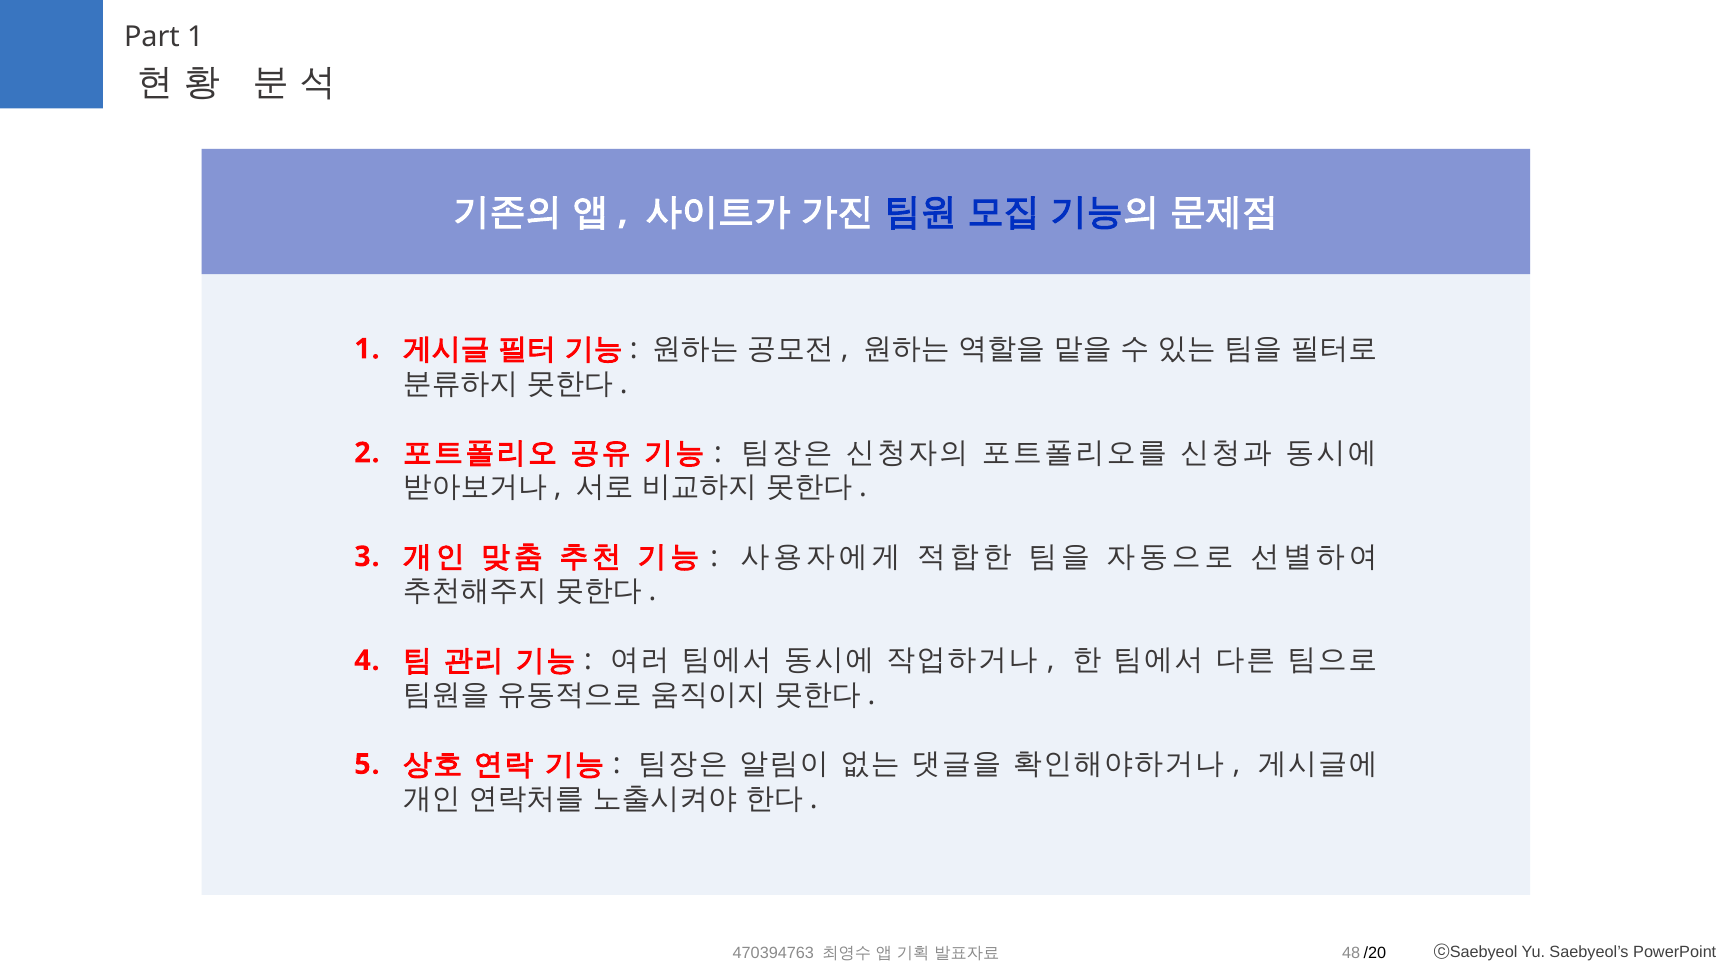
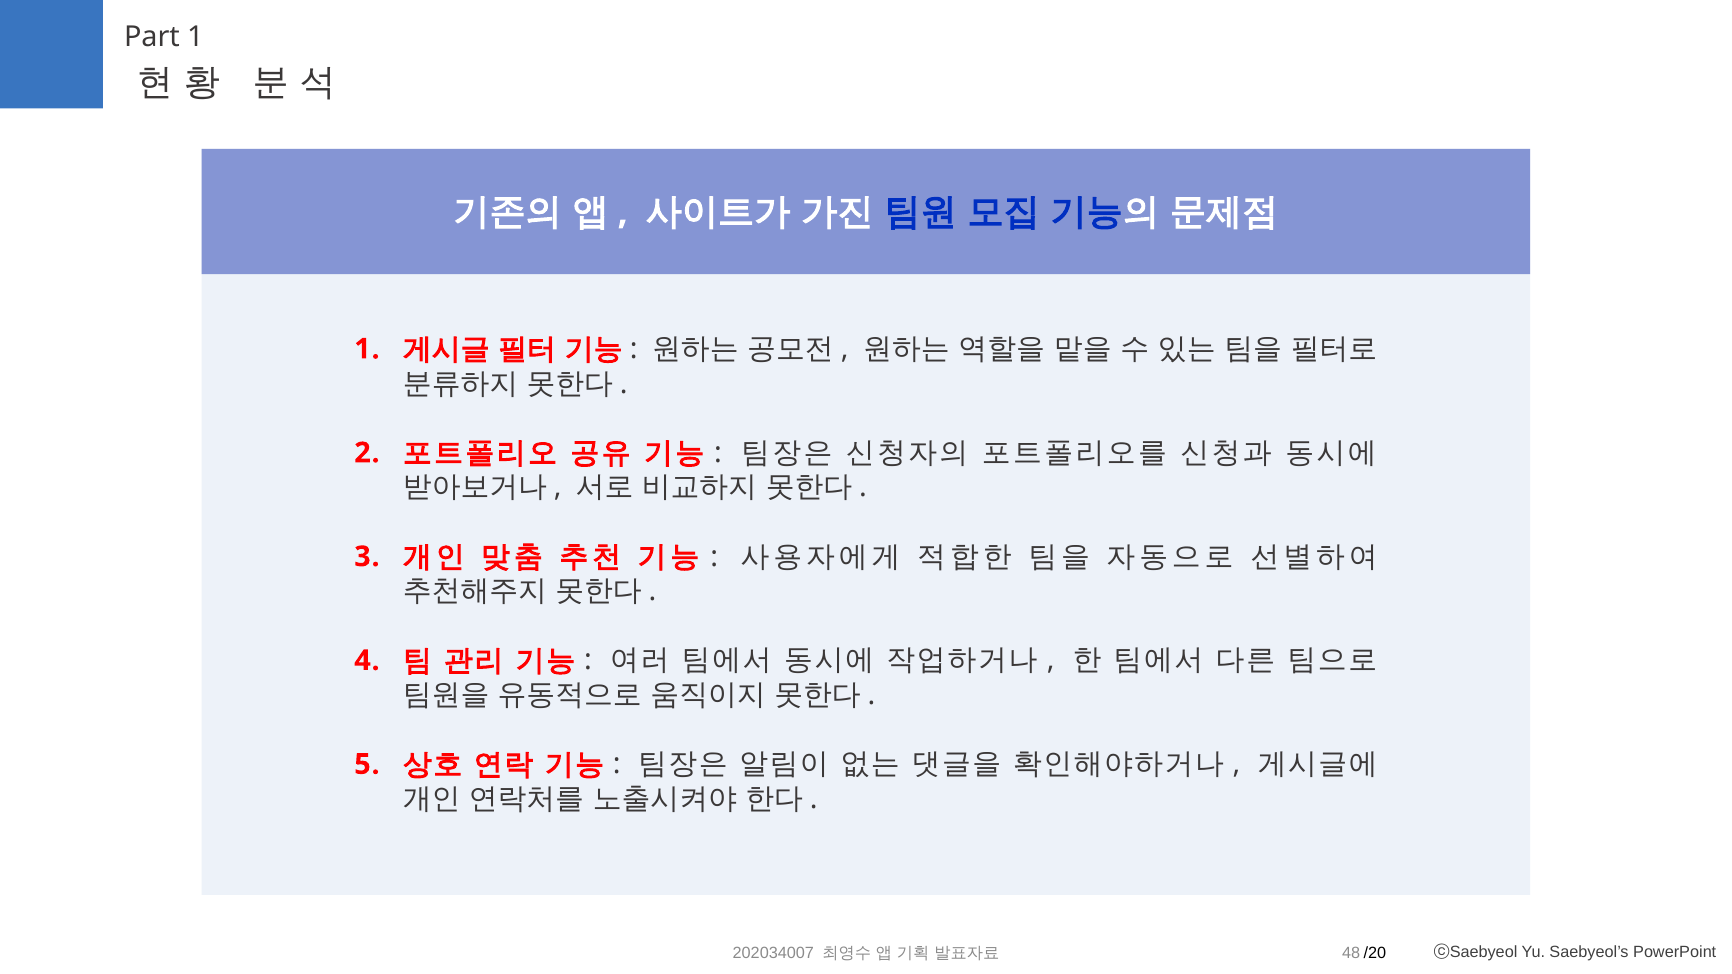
470394763: 470394763 -> 202034007
